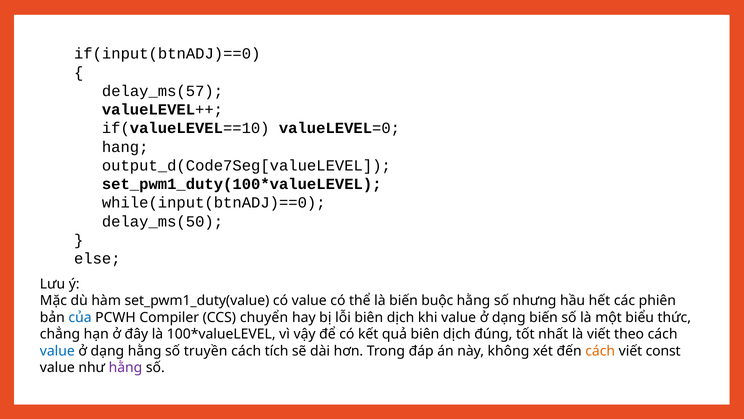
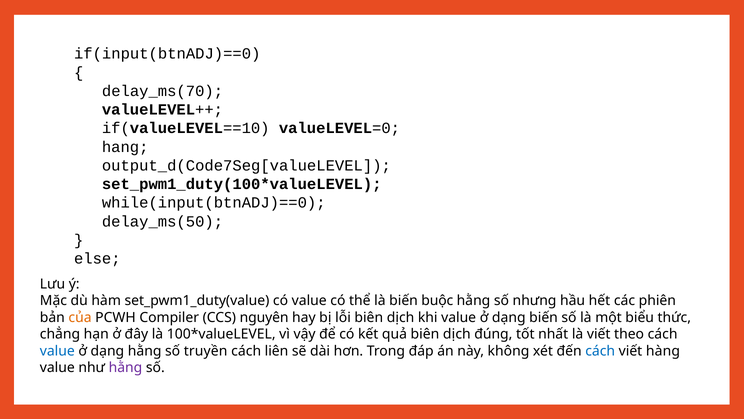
delay_ms(57: delay_ms(57 -> delay_ms(70
của colour: blue -> orange
chuyển: chuyển -> nguyên
tích: tích -> liên
cách at (600, 351) colour: orange -> blue
const: const -> hàng
